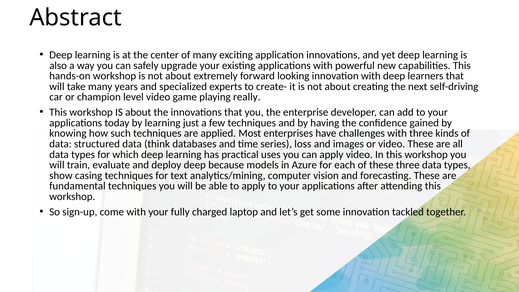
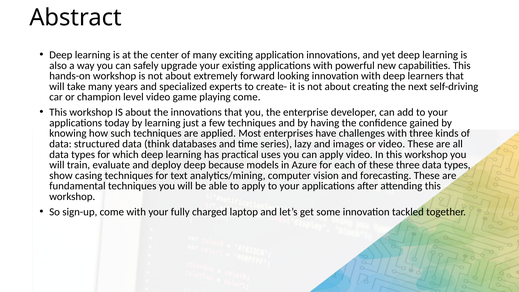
playing really: really -> come
loss: loss -> lazy
